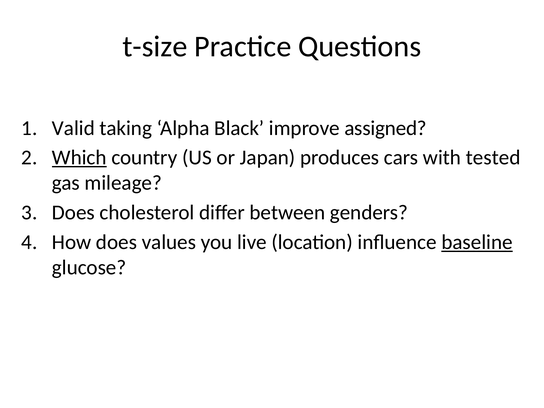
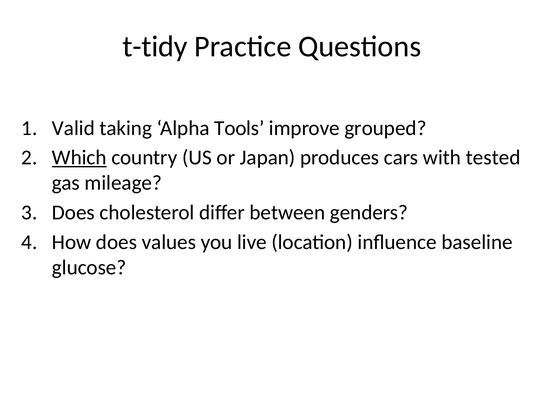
t-size: t-size -> t-tidy
Black: Black -> Tools
assigned: assigned -> grouped
baseline underline: present -> none
